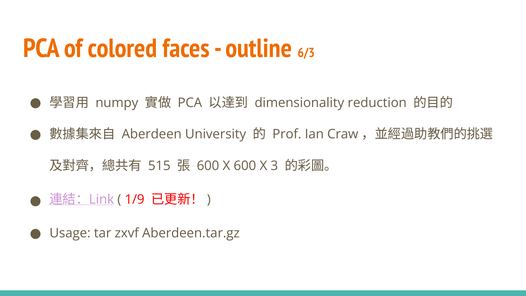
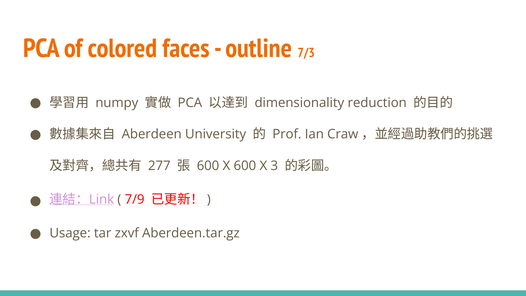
6/3: 6/3 -> 7/3
515: 515 -> 277
1/9: 1/9 -> 7/9
